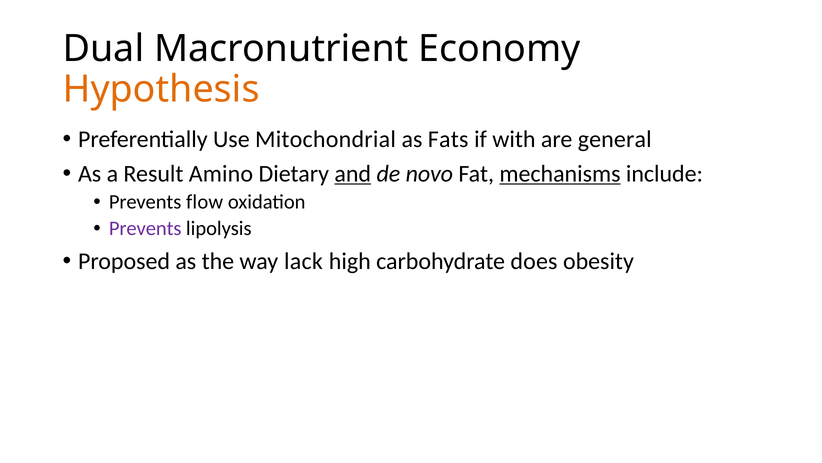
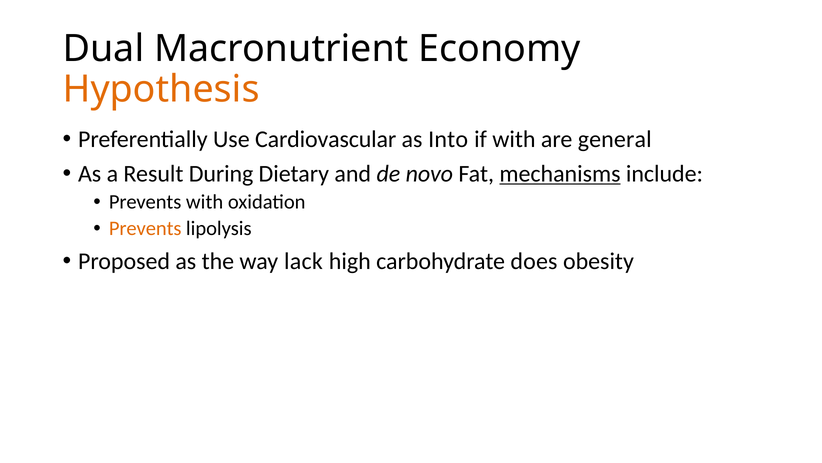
Mitochondrial: Mitochondrial -> Cardiovascular
Fats: Fats -> Into
Amino: Amino -> During
and underline: present -> none
Prevents flow: flow -> with
Prevents at (145, 228) colour: purple -> orange
